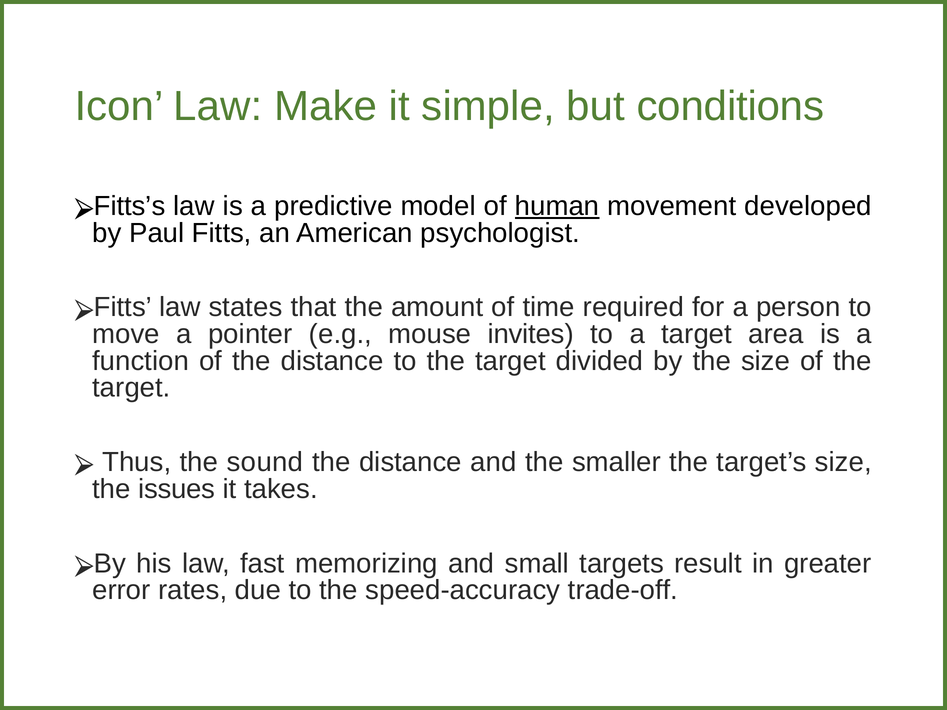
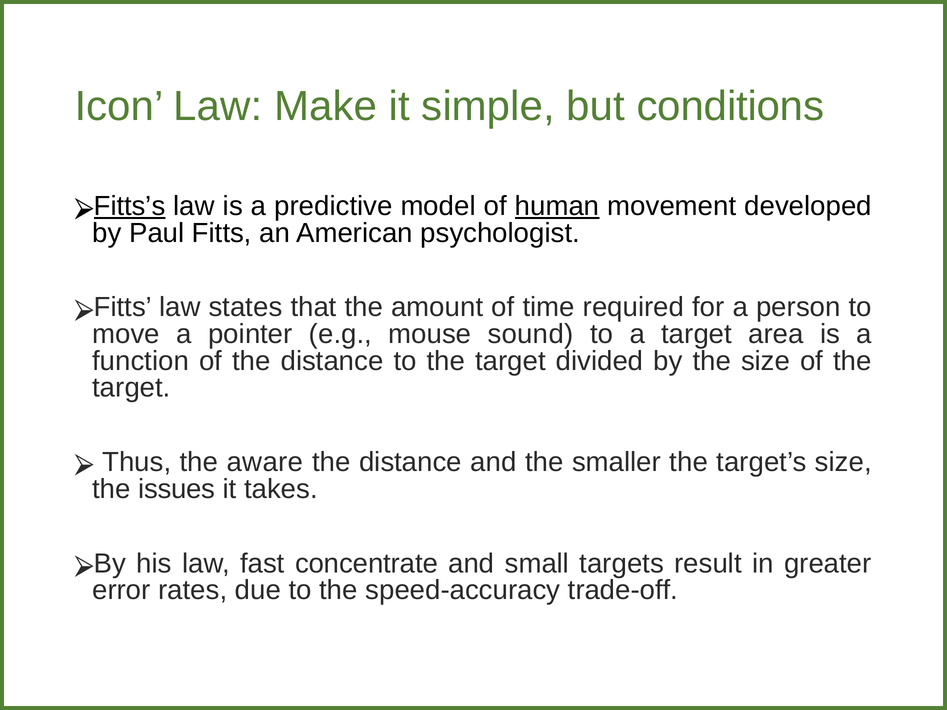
Fitts’s underline: none -> present
invites: invites -> sound
sound: sound -> aware
memorizing: memorizing -> concentrate
